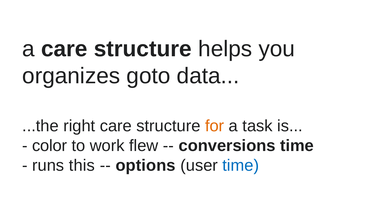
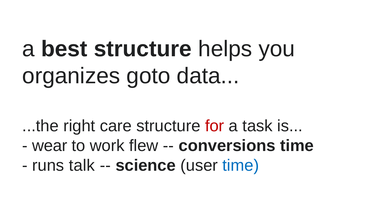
a care: care -> best
for colour: orange -> red
color: color -> wear
this: this -> talk
options: options -> science
